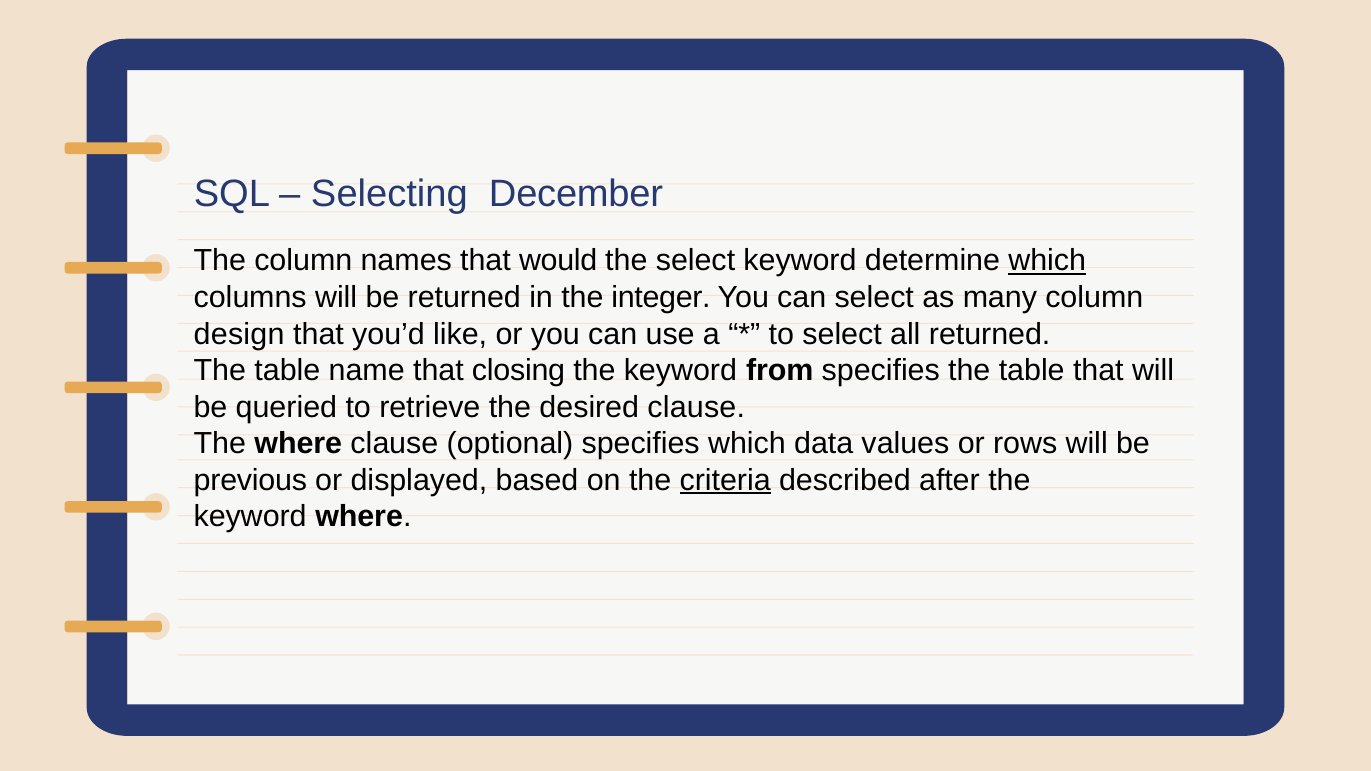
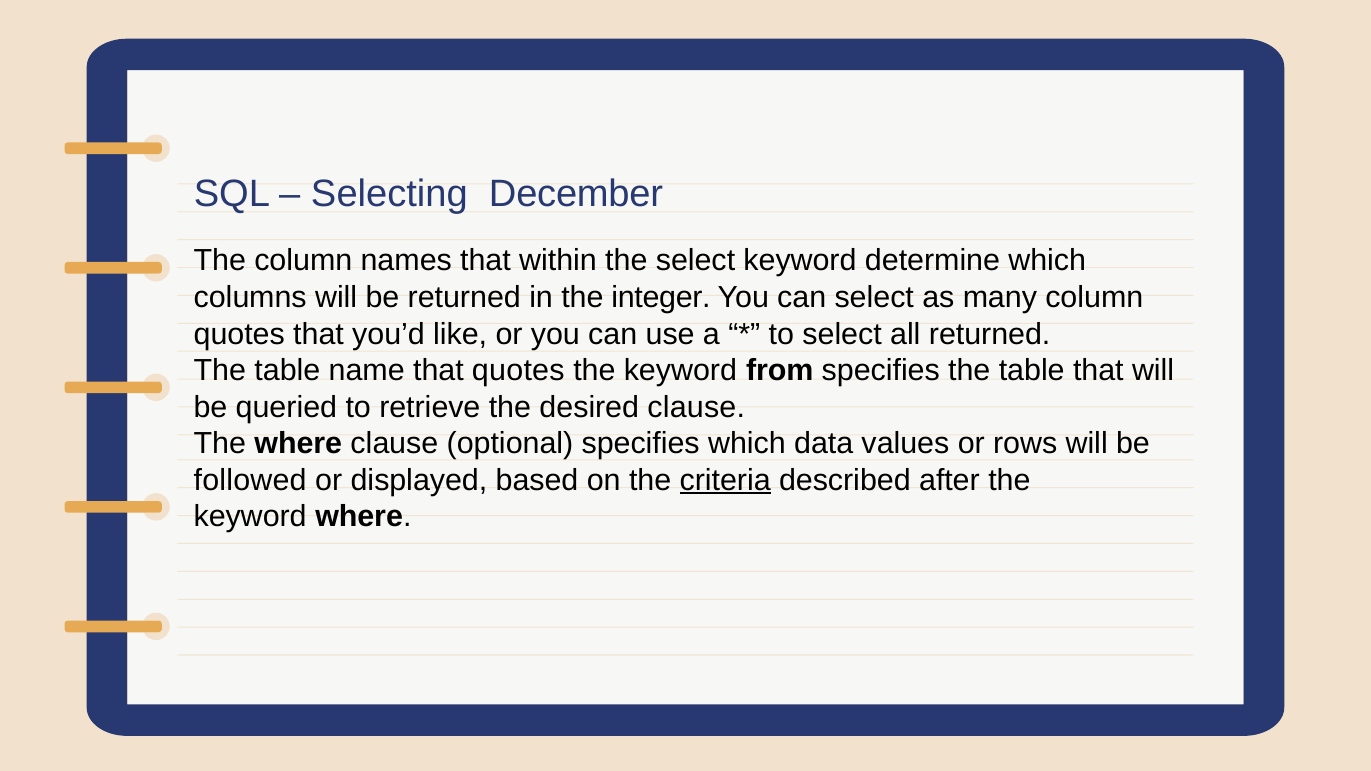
would: would -> within
which at (1047, 261) underline: present -> none
design at (239, 334): design -> quotes
that closing: closing -> quotes
previous: previous -> followed
